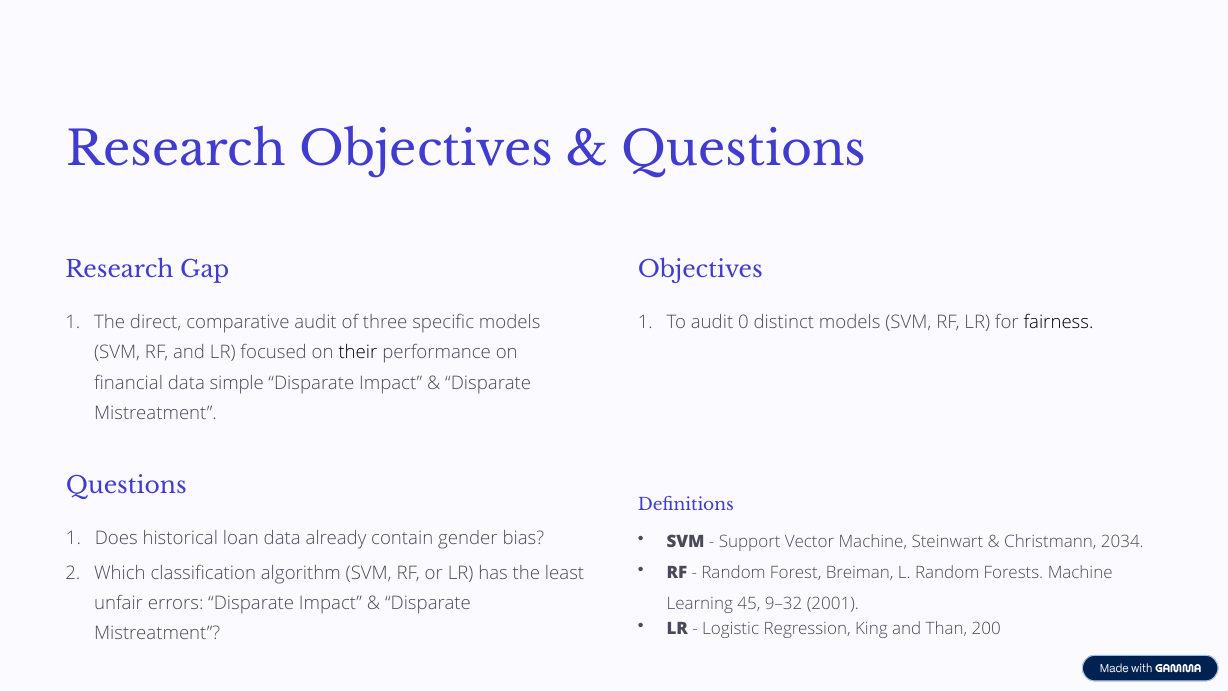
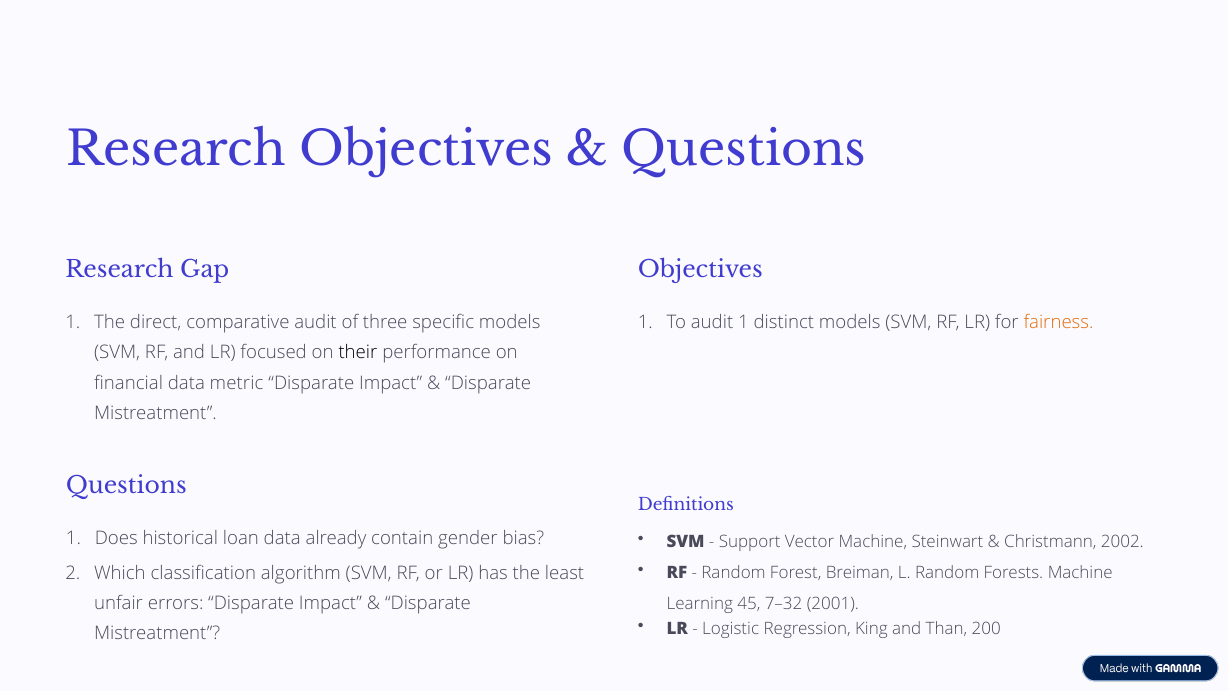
audit 0: 0 -> 1
fairness colour: black -> orange
simple: simple -> metric
2034: 2034 -> 2002
9–32: 9–32 -> 7–32
